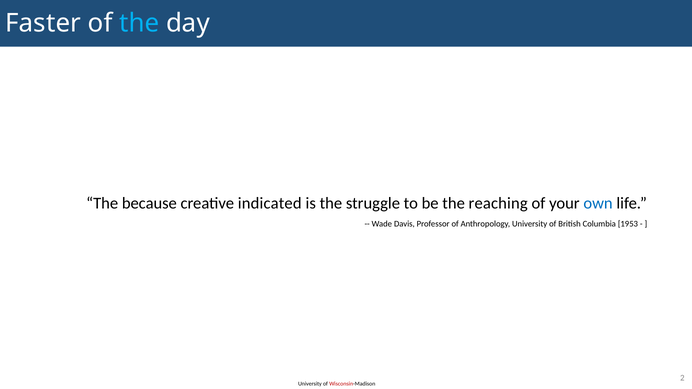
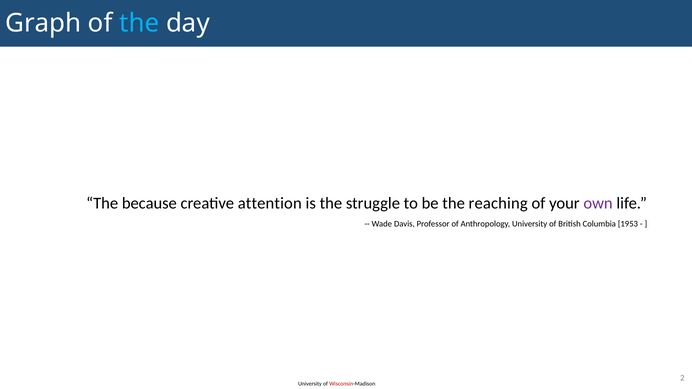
Faster: Faster -> Graph
indicated: indicated -> attention
own colour: blue -> purple
